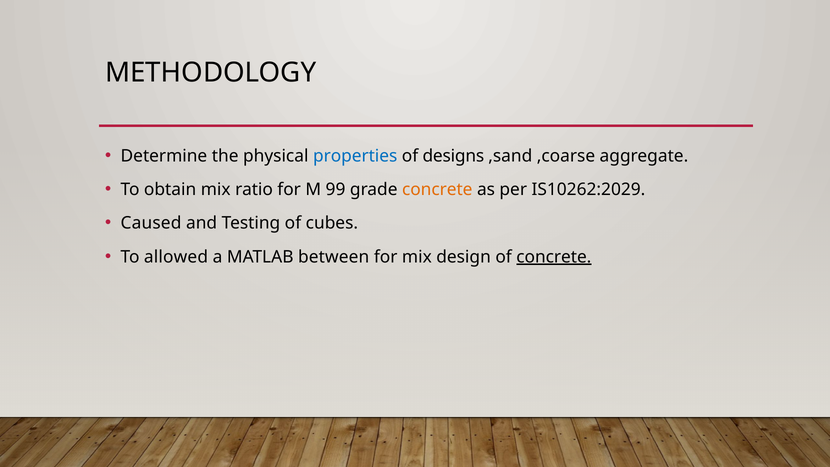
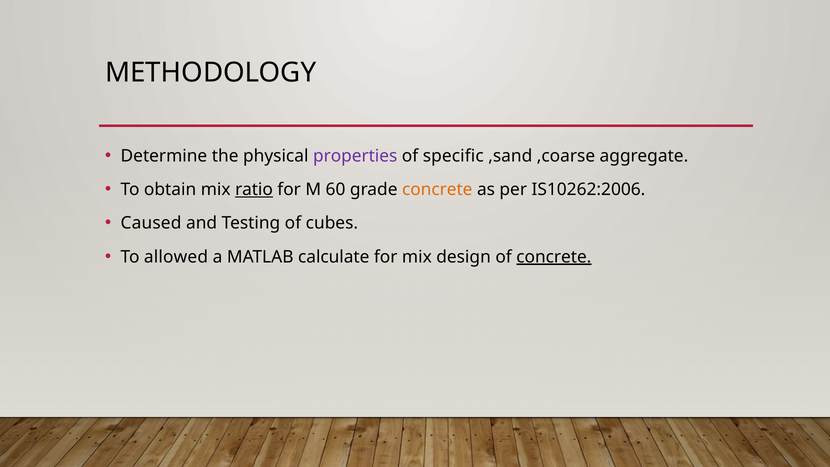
properties colour: blue -> purple
designs: designs -> specific
ratio underline: none -> present
99: 99 -> 60
IS10262:2029: IS10262:2029 -> IS10262:2006
between: between -> calculate
